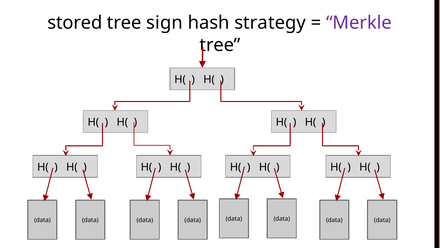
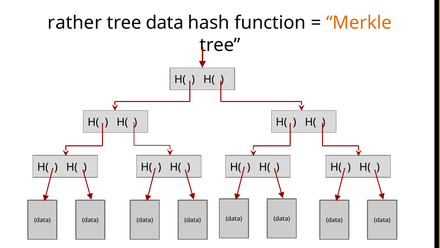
stored: stored -> rather
tree sign: sign -> data
strategy: strategy -> function
Merkle colour: purple -> orange
